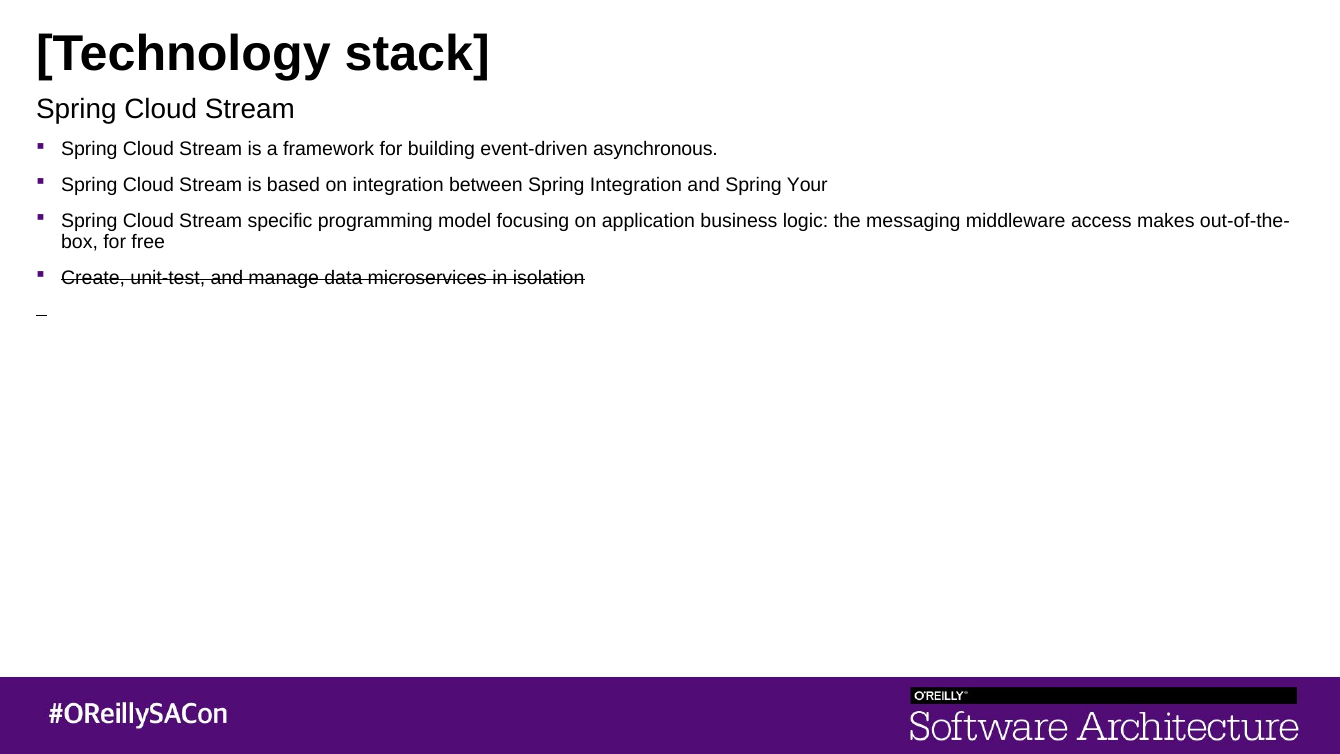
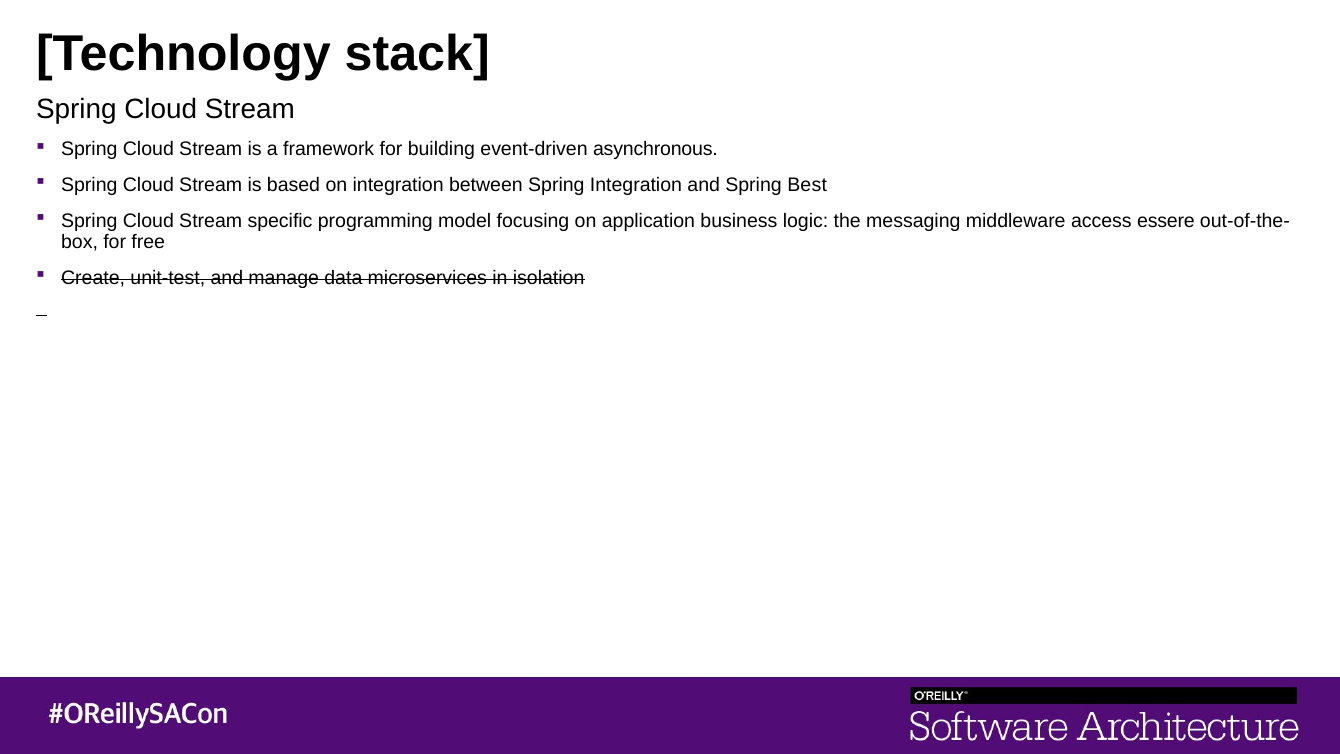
Your: Your -> Best
makes: makes -> essere
